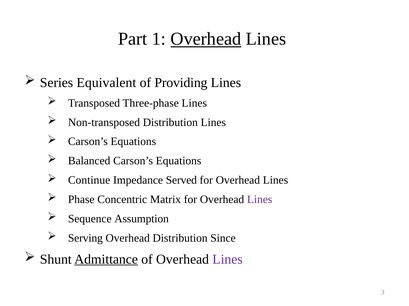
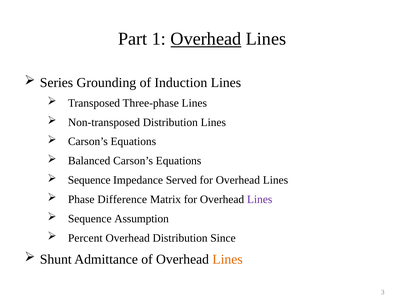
Equivalent: Equivalent -> Grounding
Providing: Providing -> Induction
Continue at (89, 181): Continue -> Sequence
Concentric: Concentric -> Difference
Serving: Serving -> Percent
Admittance underline: present -> none
Lines at (228, 260) colour: purple -> orange
